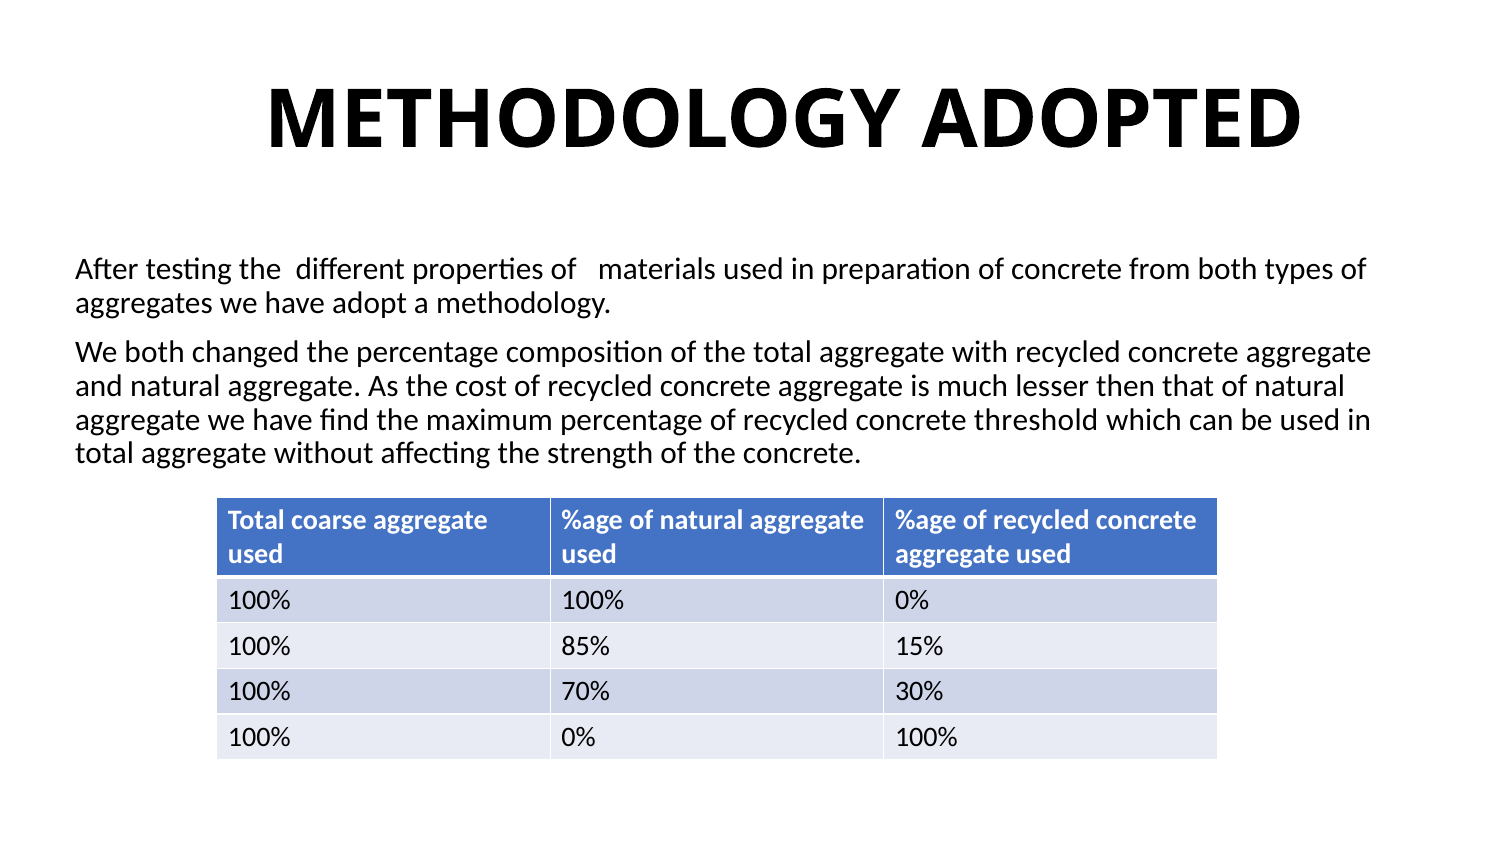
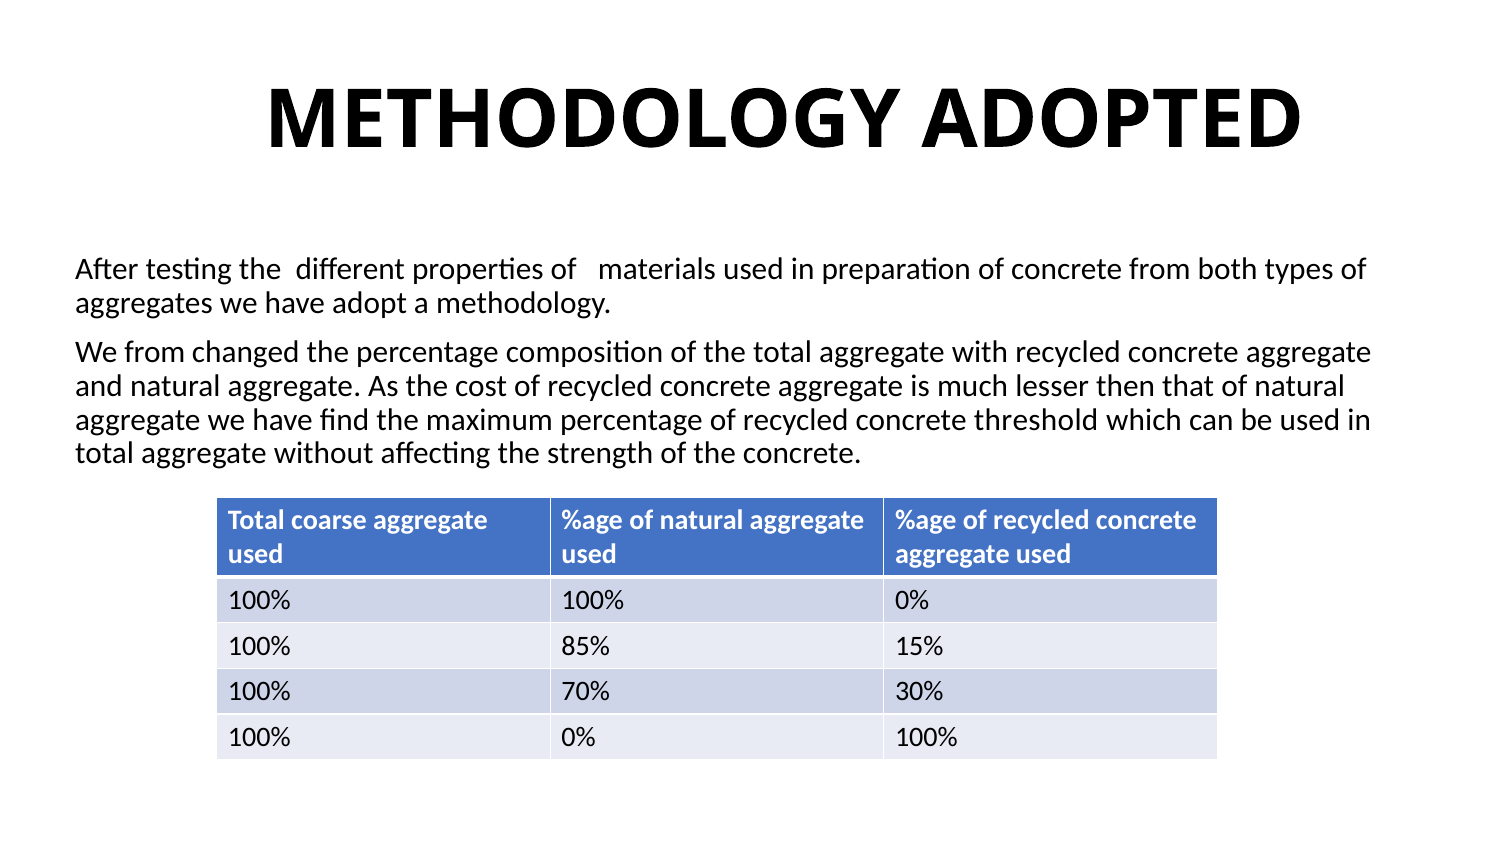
We both: both -> from
